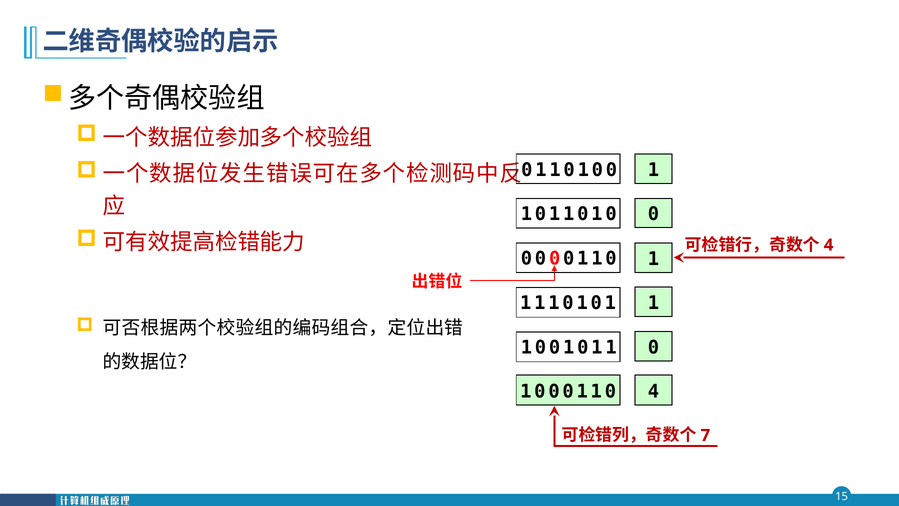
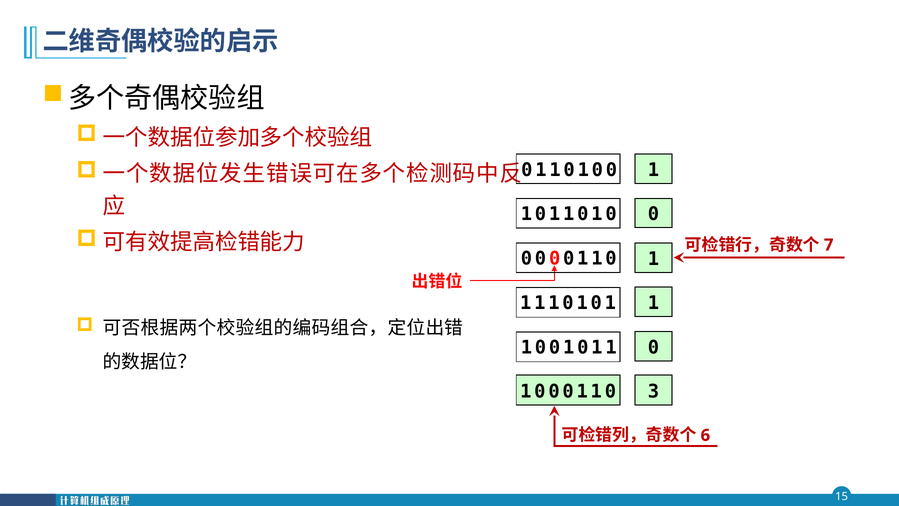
4 at (829, 245): 4 -> 7
1000110 4: 4 -> 3
7: 7 -> 6
